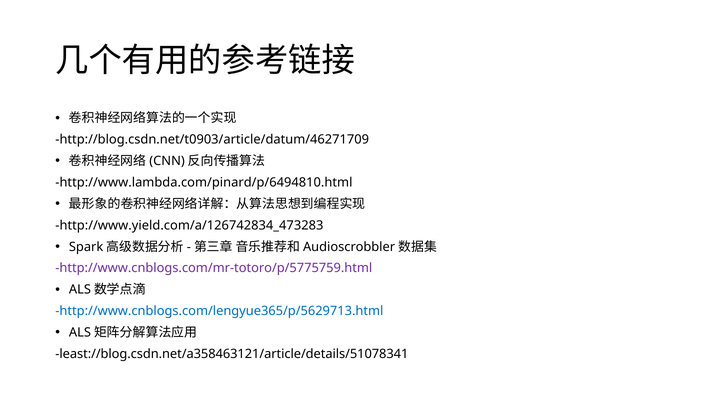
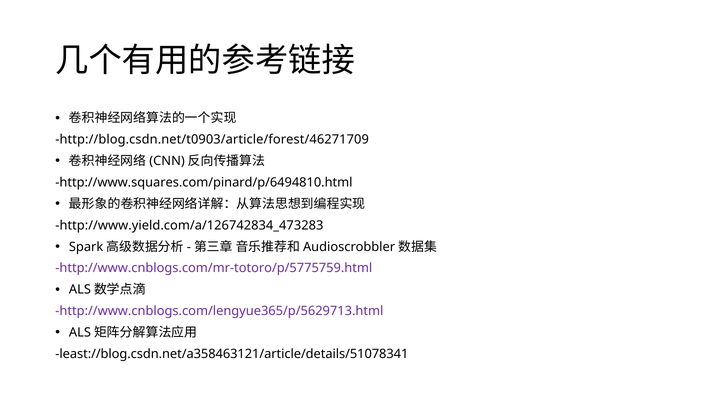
http://blog.csdn.net/t0903/article/datum/46271709: http://blog.csdn.net/t0903/article/datum/46271709 -> http://blog.csdn.net/t0903/article/forest/46271709
http://www.lambda.com/pinard/p/6494810.html: http://www.lambda.com/pinard/p/6494810.html -> http://www.squares.com/pinard/p/6494810.html
http://www.cnblogs.com/lengyue365/p/5629713.html colour: blue -> purple
